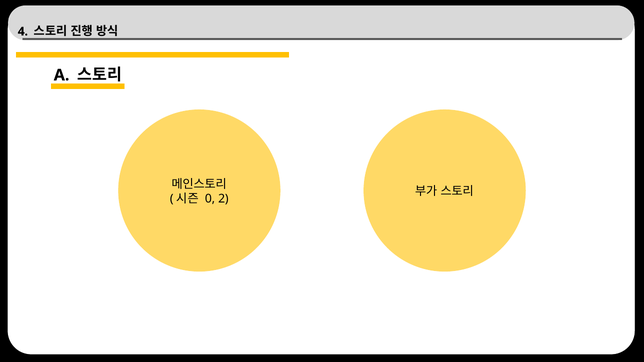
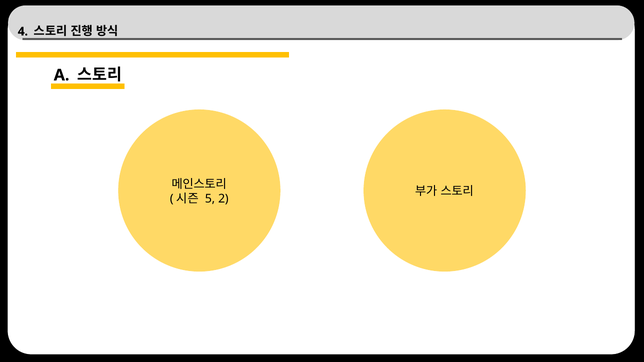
0: 0 -> 5
